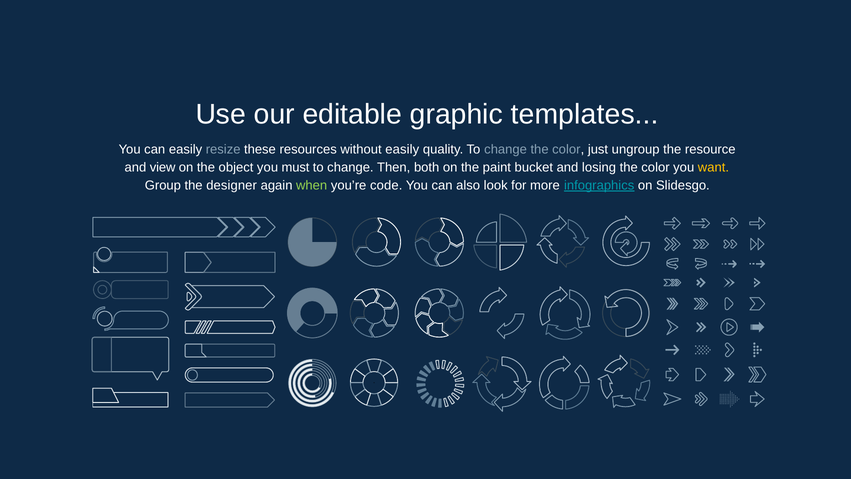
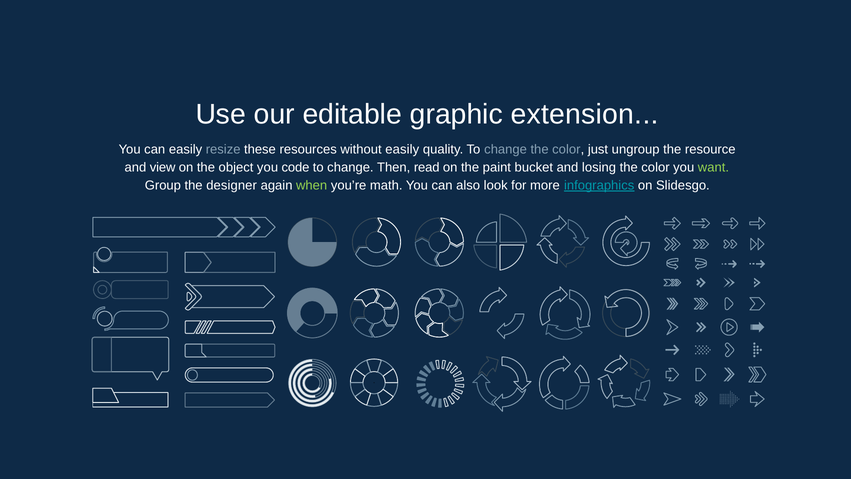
templates: templates -> extension
must: must -> code
both: both -> read
want colour: yellow -> light green
code: code -> math
